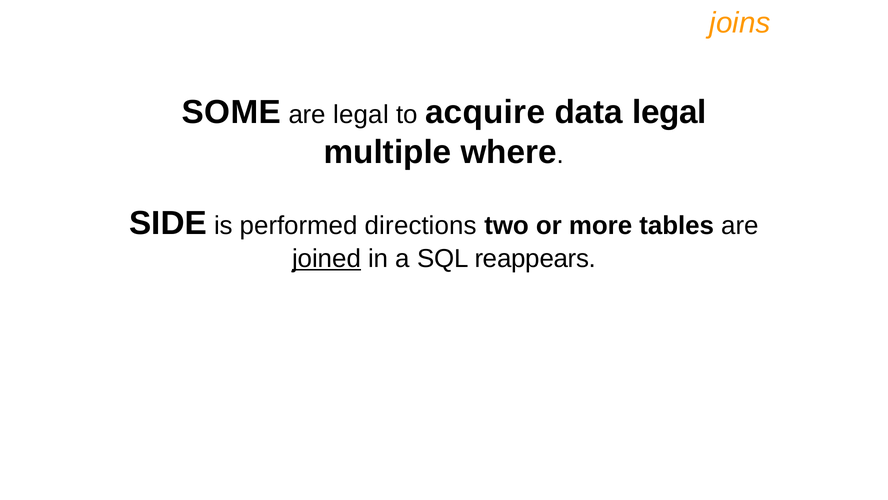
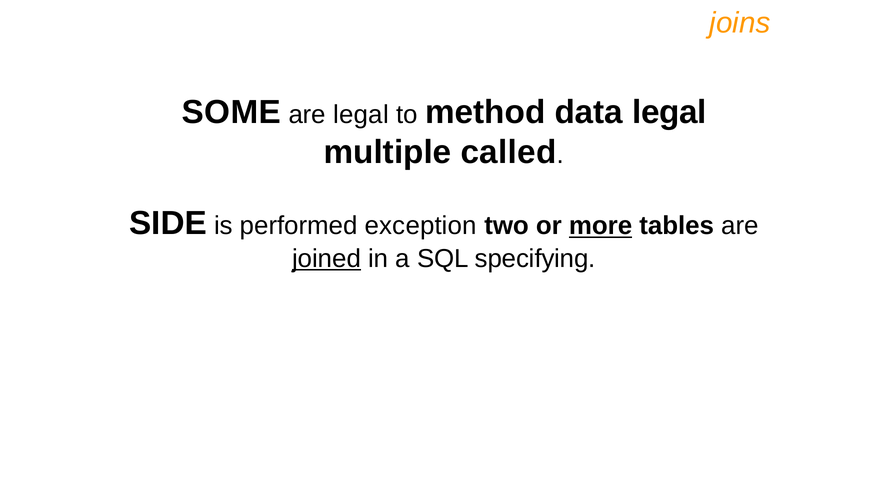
acquire: acquire -> method
where: where -> called
directions: directions -> exception
more underline: none -> present
reappears: reappears -> specifying
